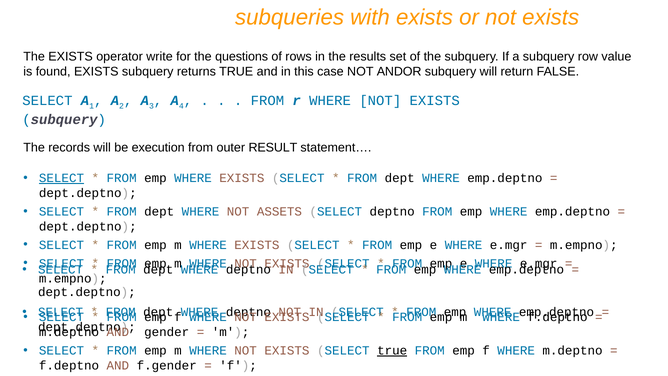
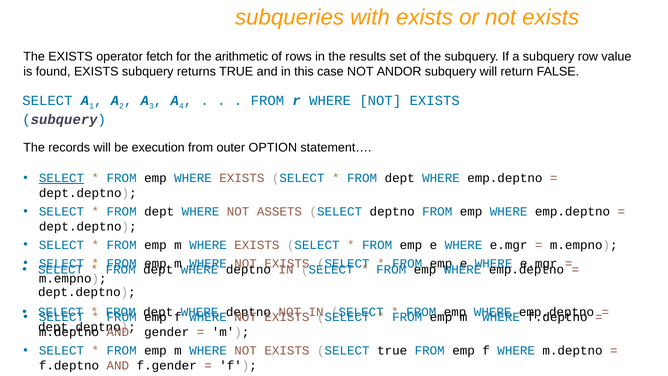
write: write -> fetch
questions: questions -> arithmetic
RESULT: RESULT -> OPTION
true at (392, 350) underline: present -> none
